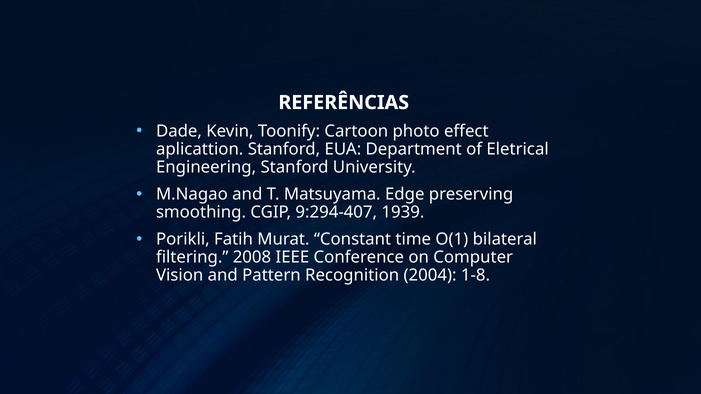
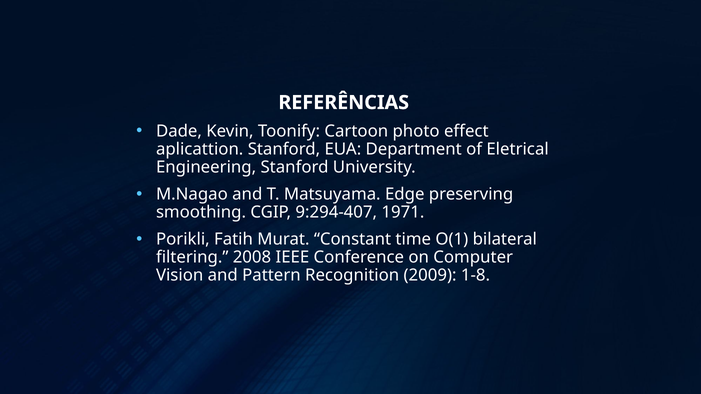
1939: 1939 -> 1971
2004: 2004 -> 2009
